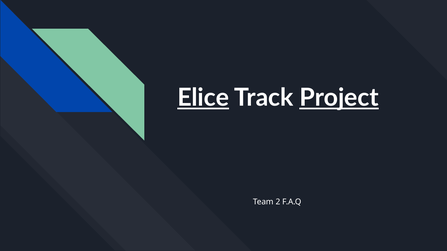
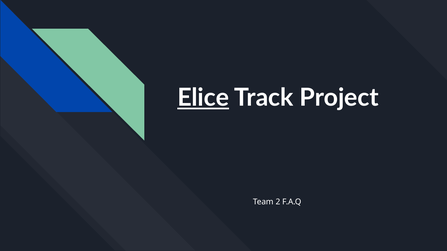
Project underline: present -> none
